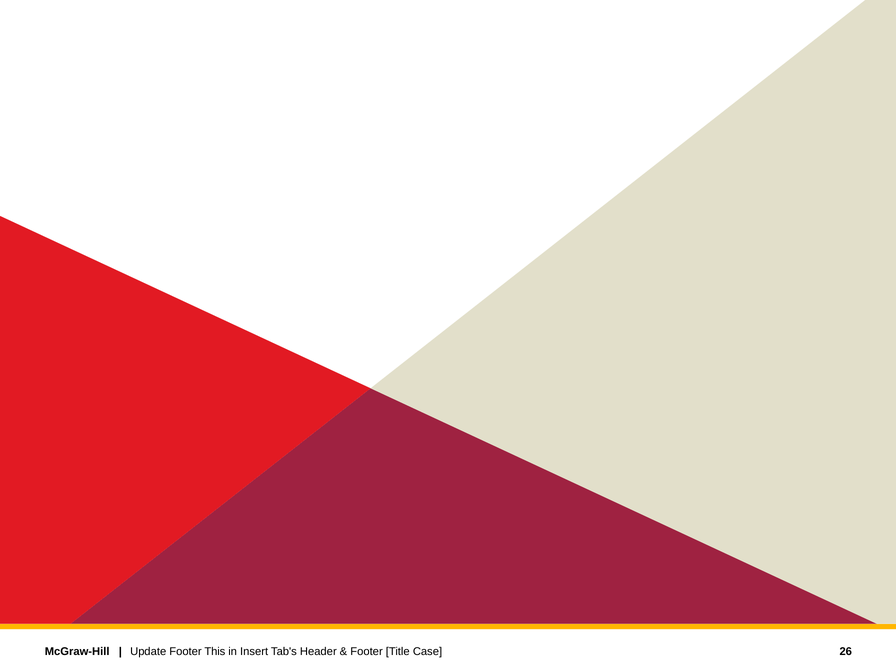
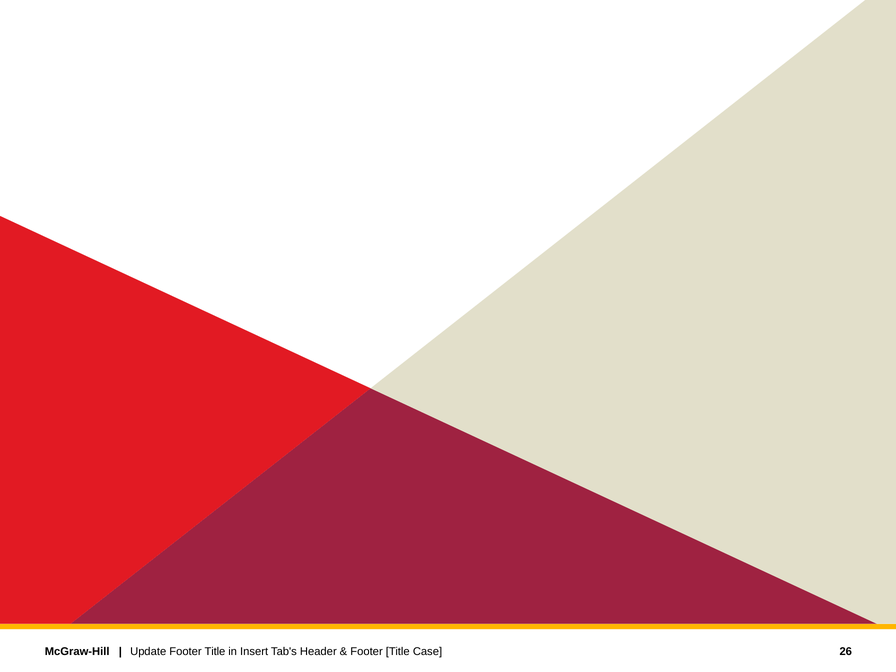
Update Footer This: This -> Title
